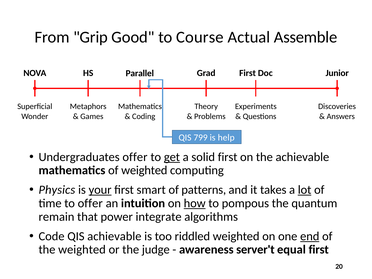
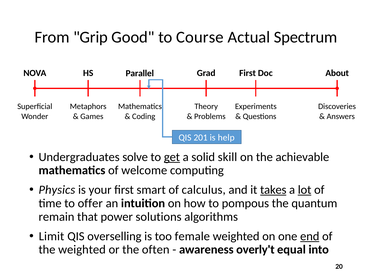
Assemble: Assemble -> Spectrum
Junior: Junior -> About
799: 799 -> 201
Undergraduates offer: offer -> solve
solid first: first -> skill
of weighted: weighted -> welcome
your underline: present -> none
patterns: patterns -> calculus
takes underline: none -> present
how underline: present -> none
integrate: integrate -> solutions
Code: Code -> Limit
QIS achievable: achievable -> overselling
riddled: riddled -> female
judge: judge -> often
server't: server't -> overly't
equal first: first -> into
